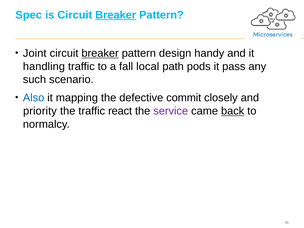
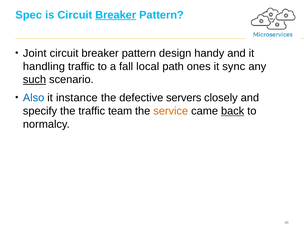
breaker at (100, 53) underline: present -> none
pods: pods -> ones
pass: pass -> sync
such underline: none -> present
mapping: mapping -> instance
commit: commit -> servers
priority: priority -> specify
react: react -> team
service colour: purple -> orange
